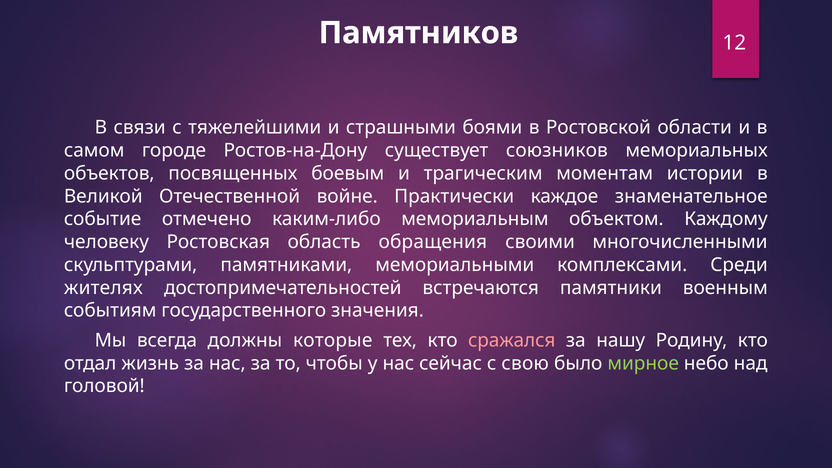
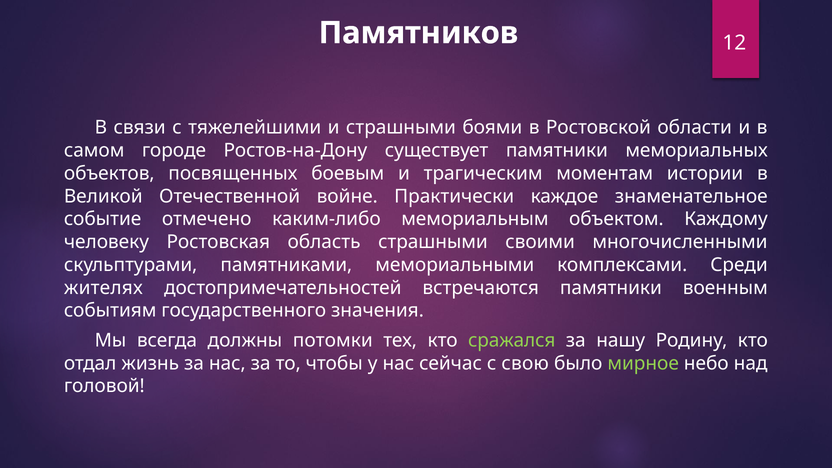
существует союзников: союзников -> памятники
область обращения: обращения -> страшными
которые: которые -> потомки
сражался colour: pink -> light green
